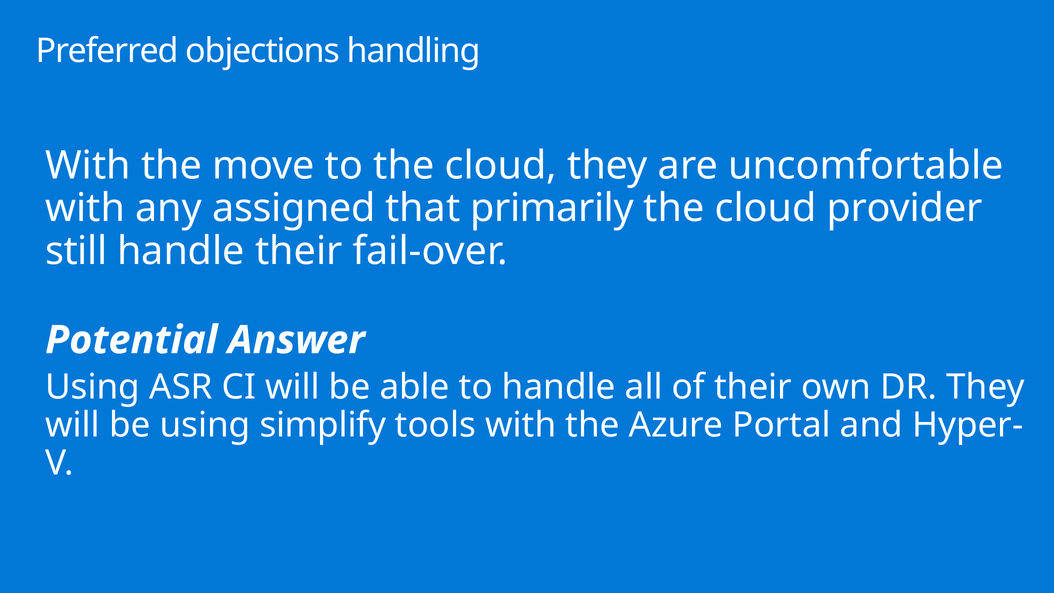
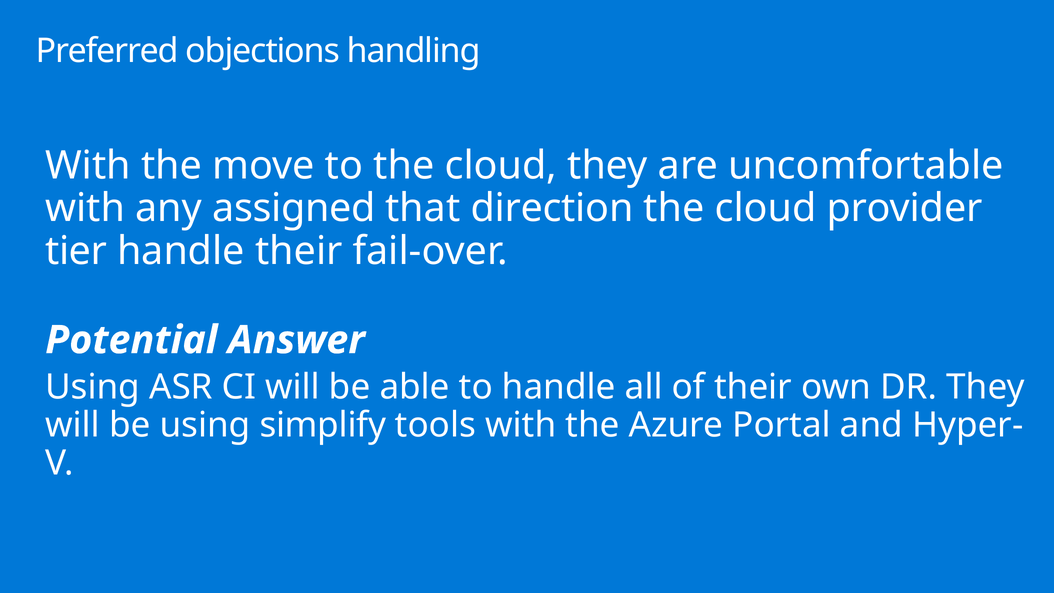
primarily: primarily -> direction
still: still -> tier
